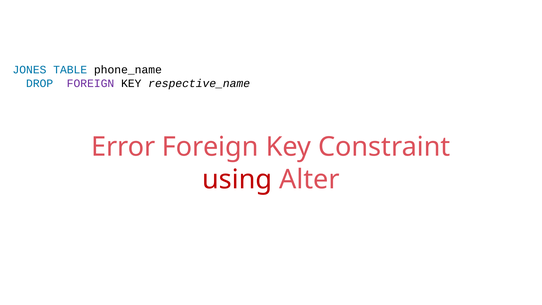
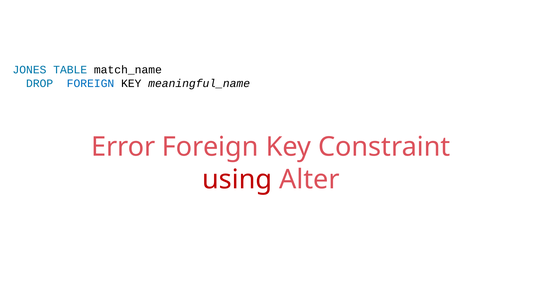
phone_name: phone_name -> match_name
FOREIGN at (90, 83) colour: purple -> blue
respective_name: respective_name -> meaningful_name
